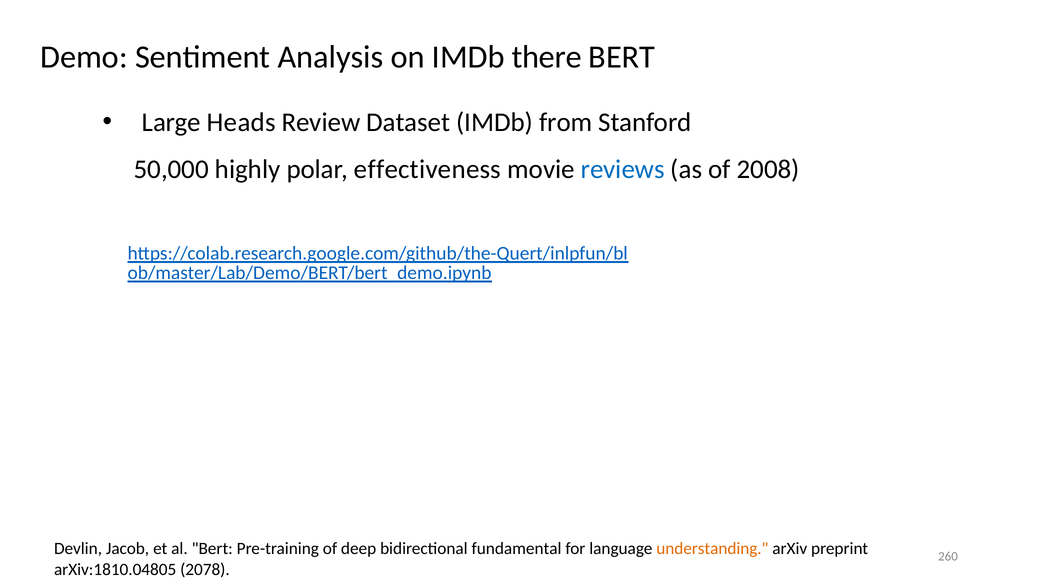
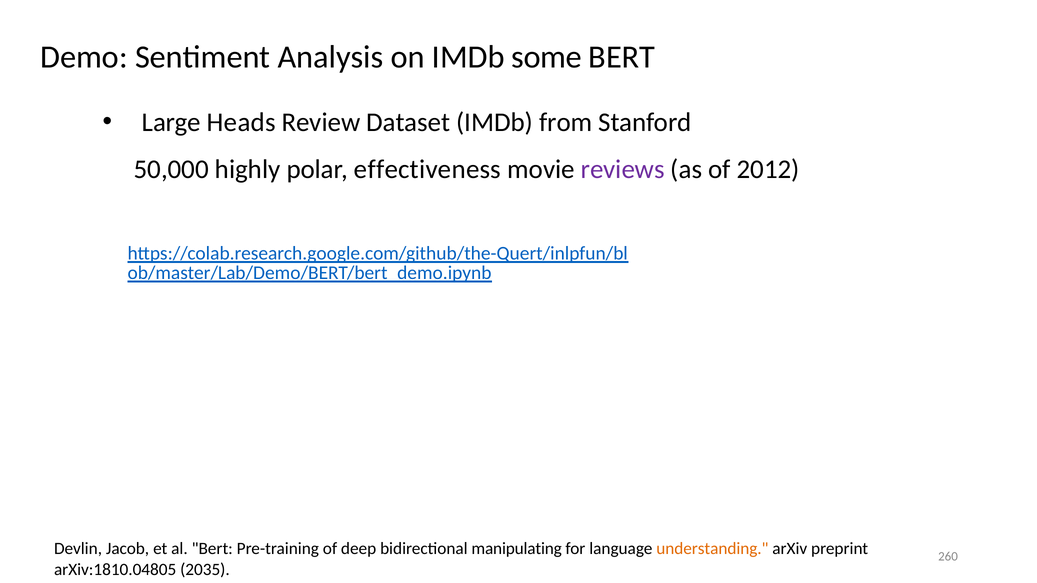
there: there -> some
reviews colour: blue -> purple
2008: 2008 -> 2012
fundamental: fundamental -> manipulating
2078: 2078 -> 2035
